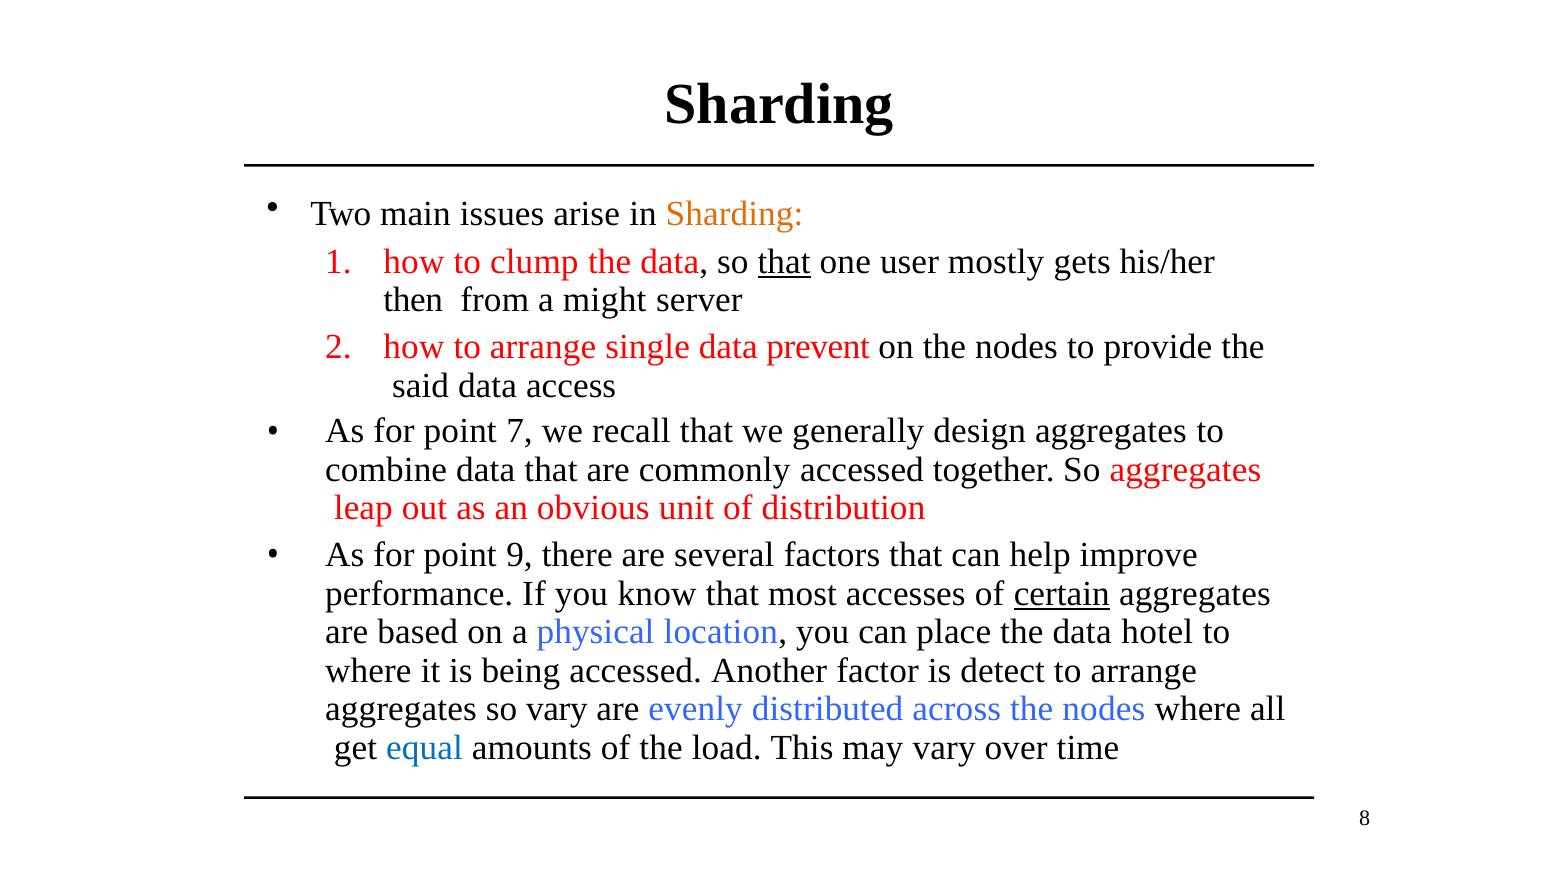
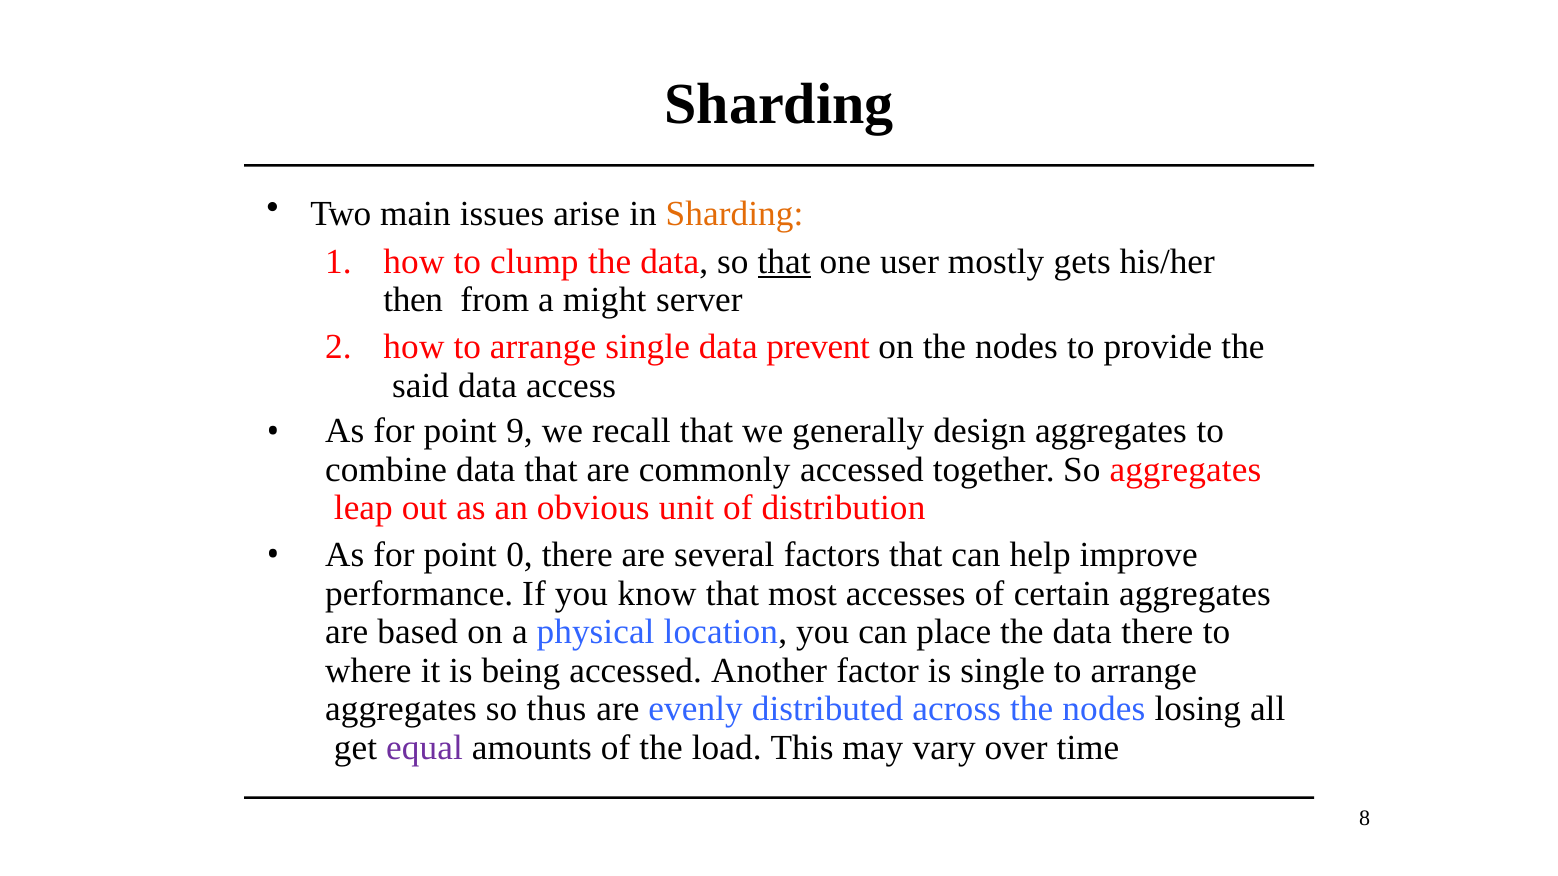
7: 7 -> 9
9: 9 -> 0
certain underline: present -> none
data hotel: hotel -> there
is detect: detect -> single
so vary: vary -> thus
nodes where: where -> losing
equal colour: blue -> purple
